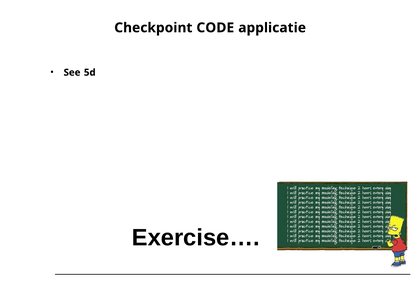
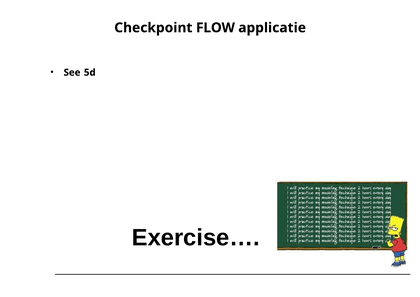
CODE: CODE -> FLOW
